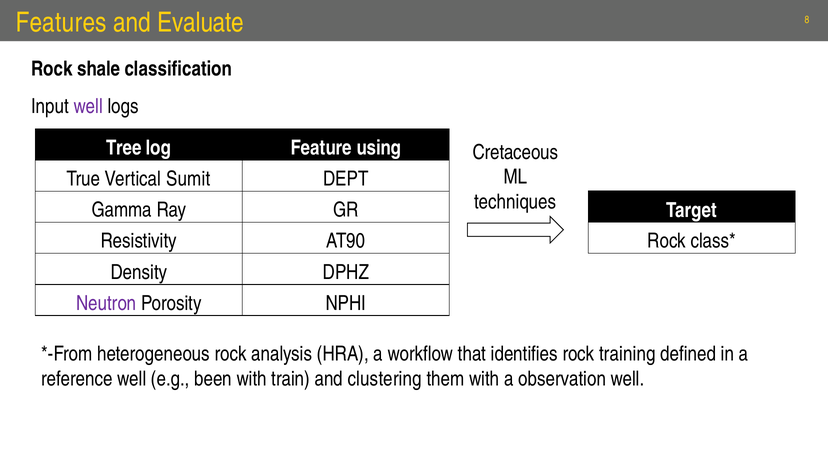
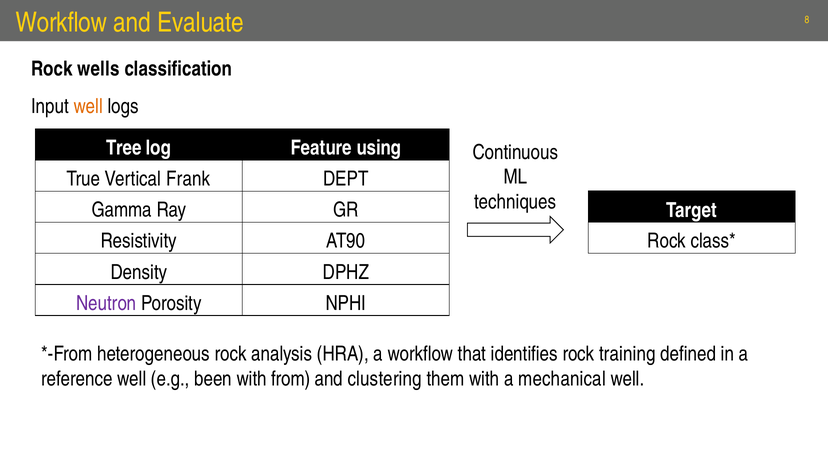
Features at (61, 23): Features -> Workflow
shale: shale -> wells
well at (88, 106) colour: purple -> orange
Cretaceous: Cretaceous -> Continuous
Sumit: Sumit -> Frank
train: train -> from
observation: observation -> mechanical
